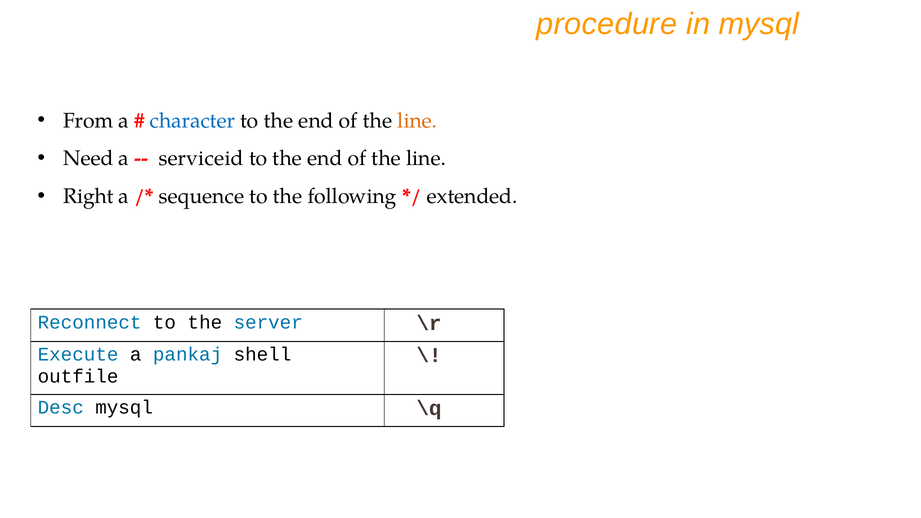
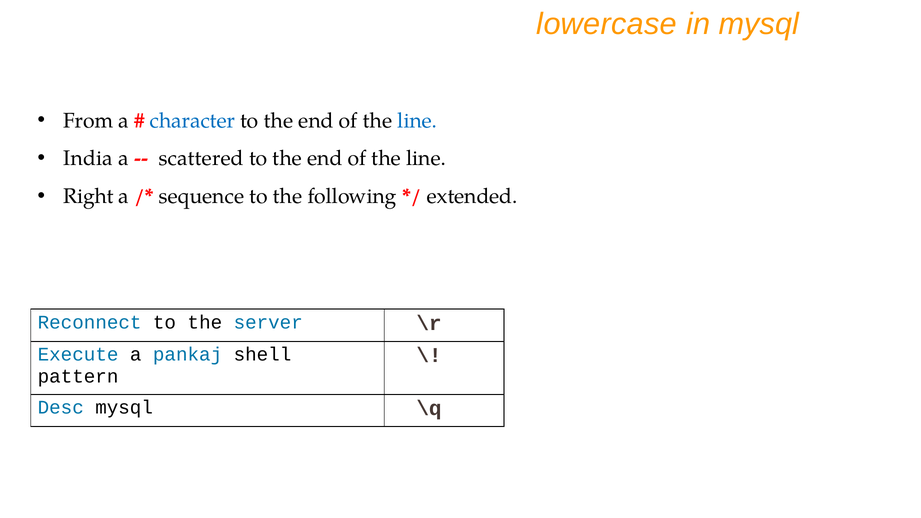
procedure: procedure -> lowercase
line at (417, 121) colour: orange -> blue
Need: Need -> India
serviceid: serviceid -> scattered
outfile: outfile -> pattern
